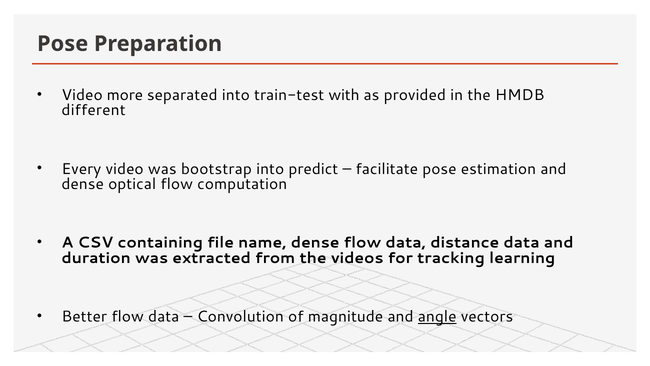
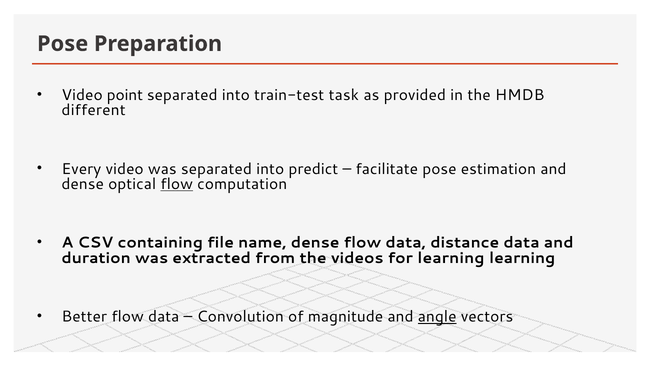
more: more -> point
with: with -> task
was bootstrap: bootstrap -> separated
flow at (177, 184) underline: none -> present
for tracking: tracking -> learning
